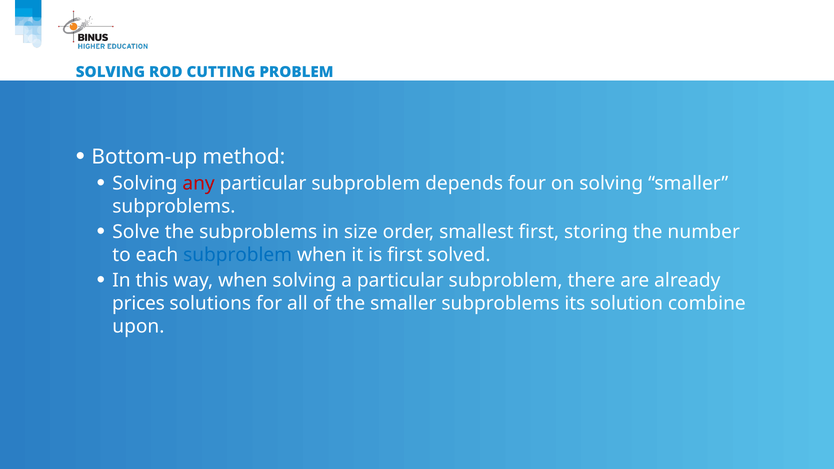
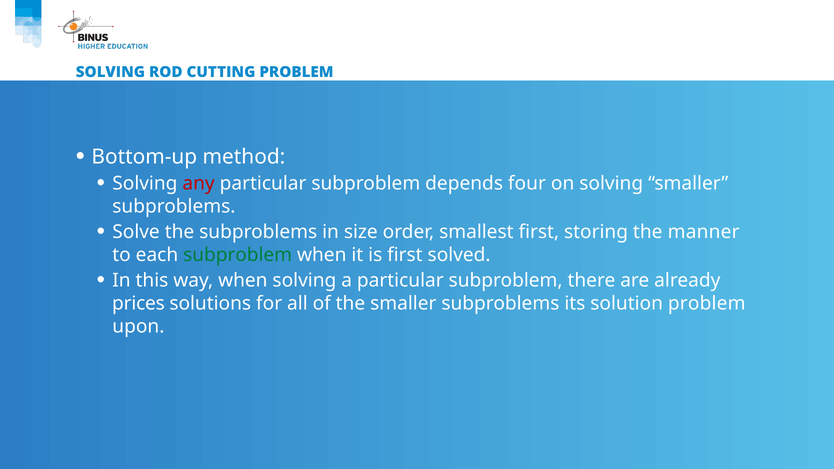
number: number -> manner
subproblem at (238, 255) colour: blue -> green
solution combine: combine -> problem
